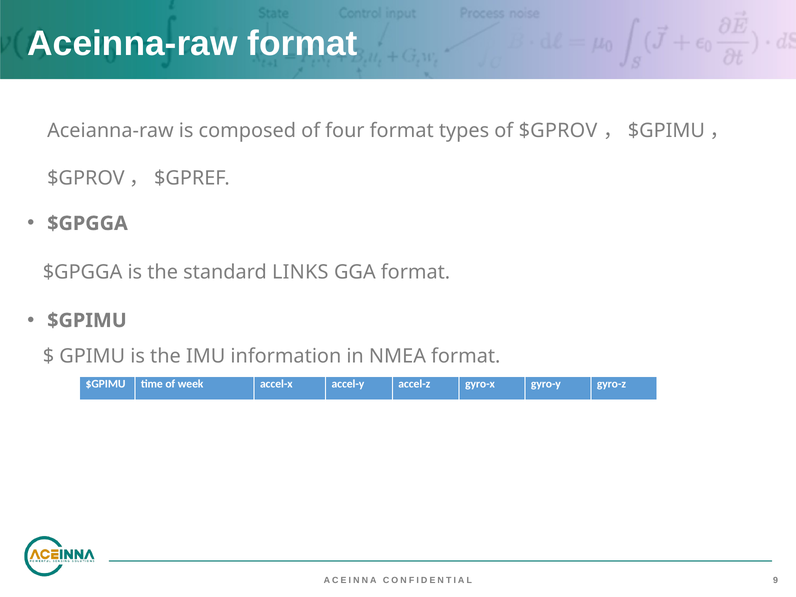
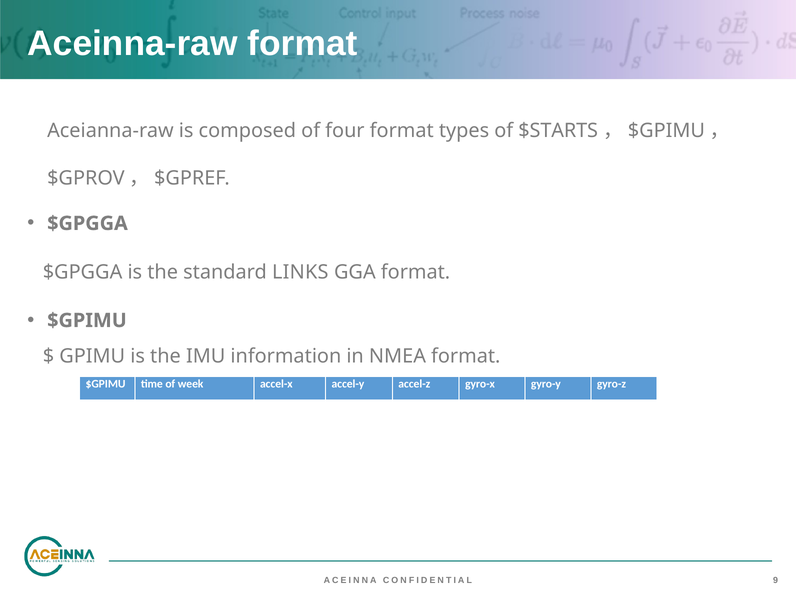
$GPROV: $GPROV -> $STARTS
